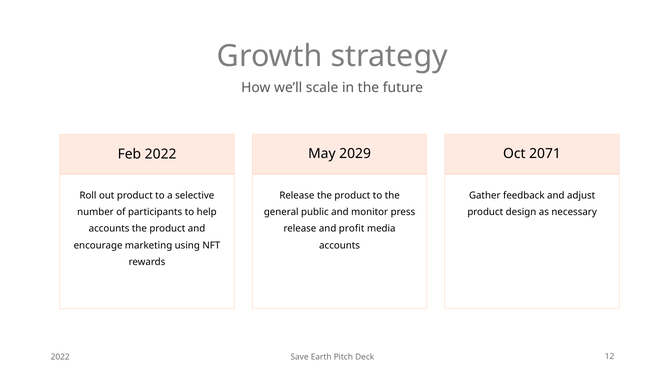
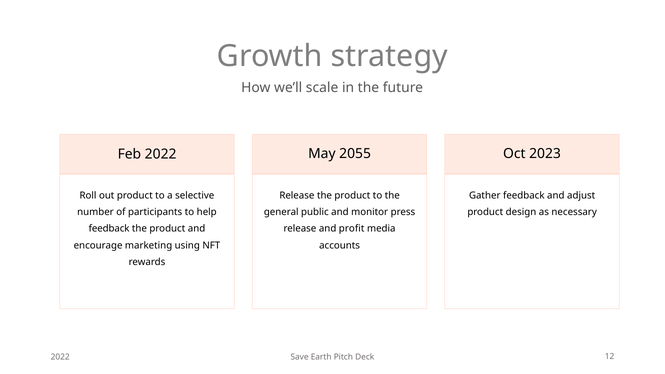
2029: 2029 -> 2055
2071: 2071 -> 2023
accounts at (109, 229): accounts -> feedback
